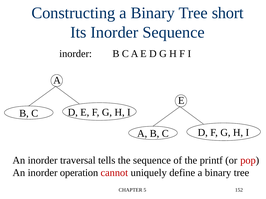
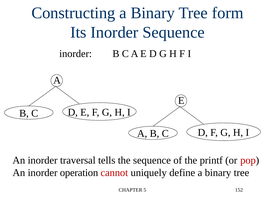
short: short -> form
